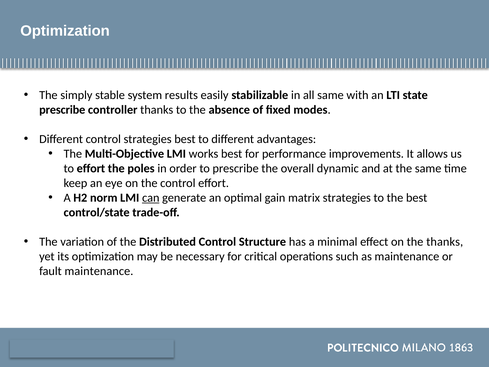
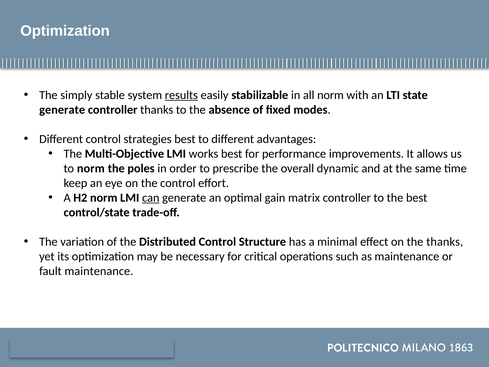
results underline: none -> present
all same: same -> norm
prescribe at (62, 110): prescribe -> generate
to effort: effort -> norm
matrix strategies: strategies -> controller
